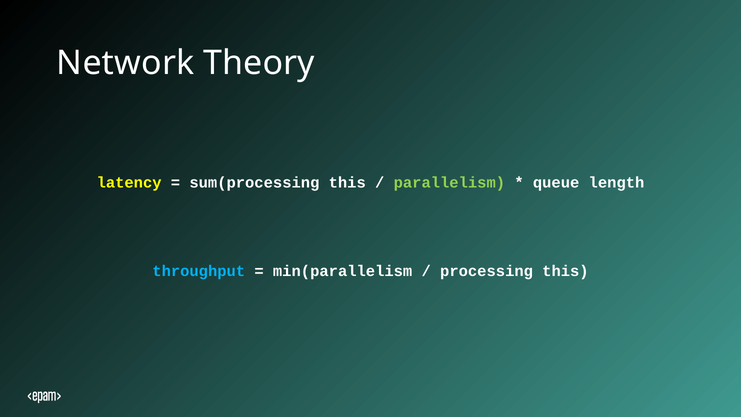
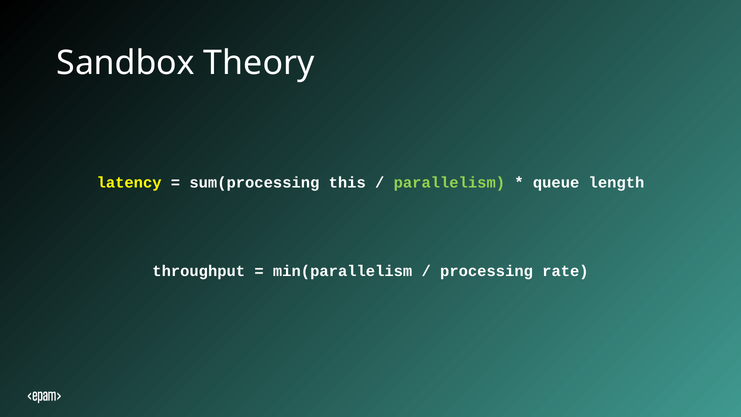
Network: Network -> Sandbox
throughput colour: light blue -> white
processing this: this -> rate
